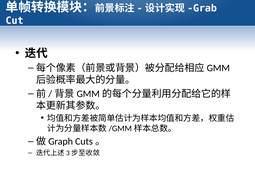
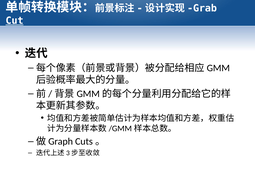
Cut underline: none -> present
